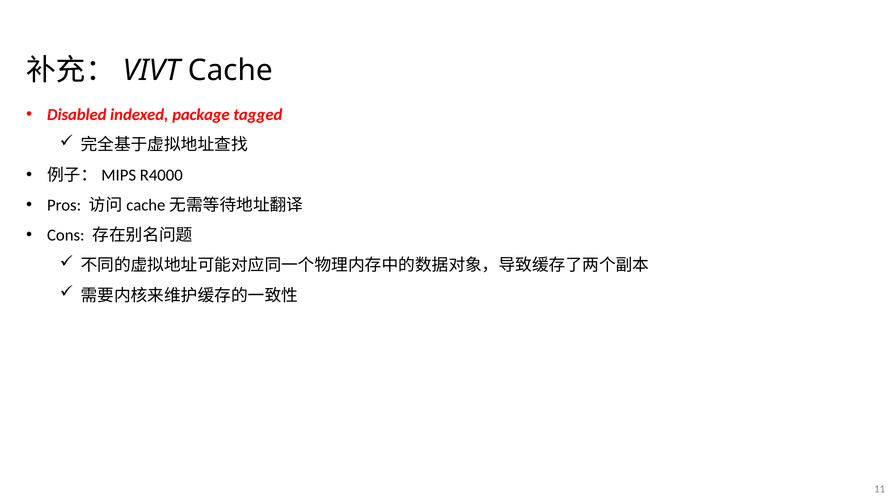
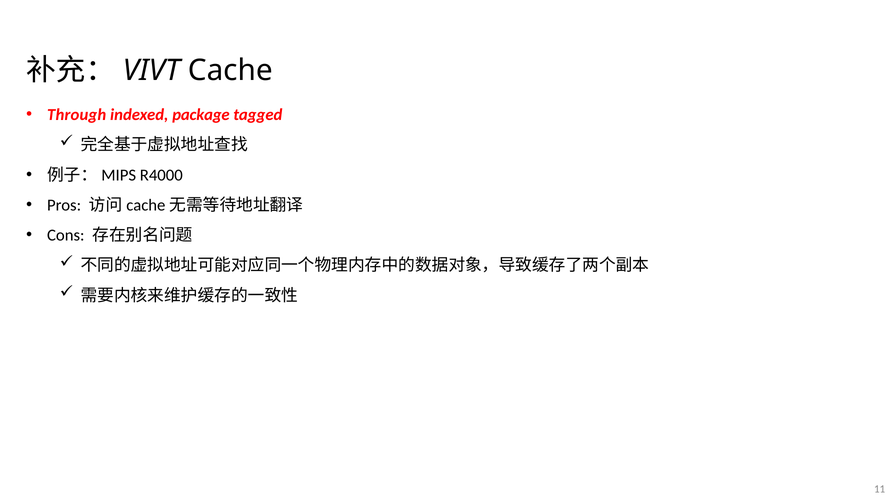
Disabled: Disabled -> Through
